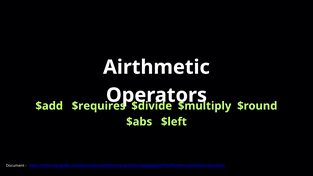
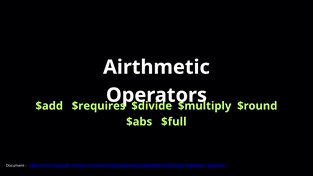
$left: $left -> $full
